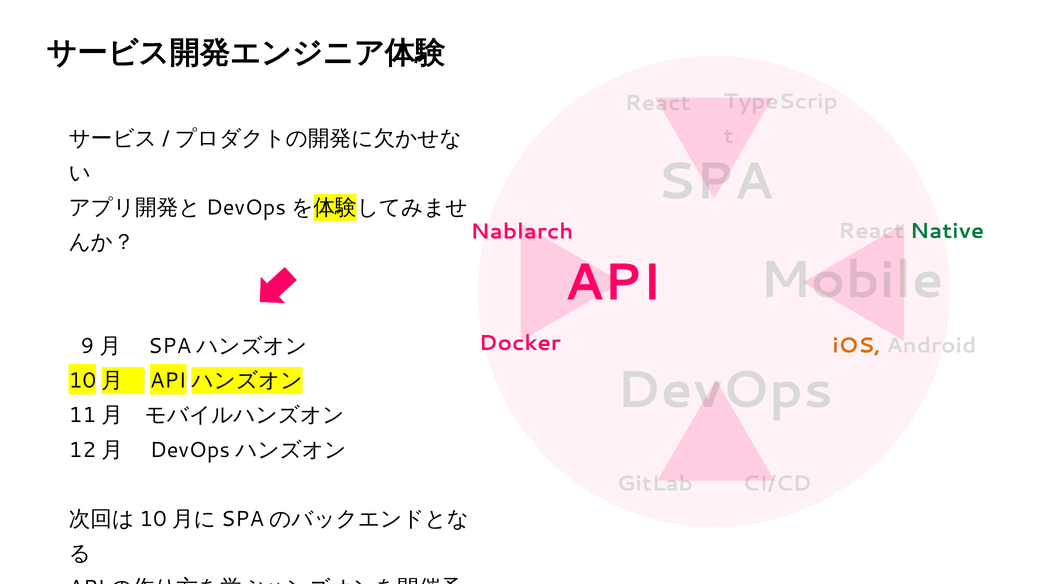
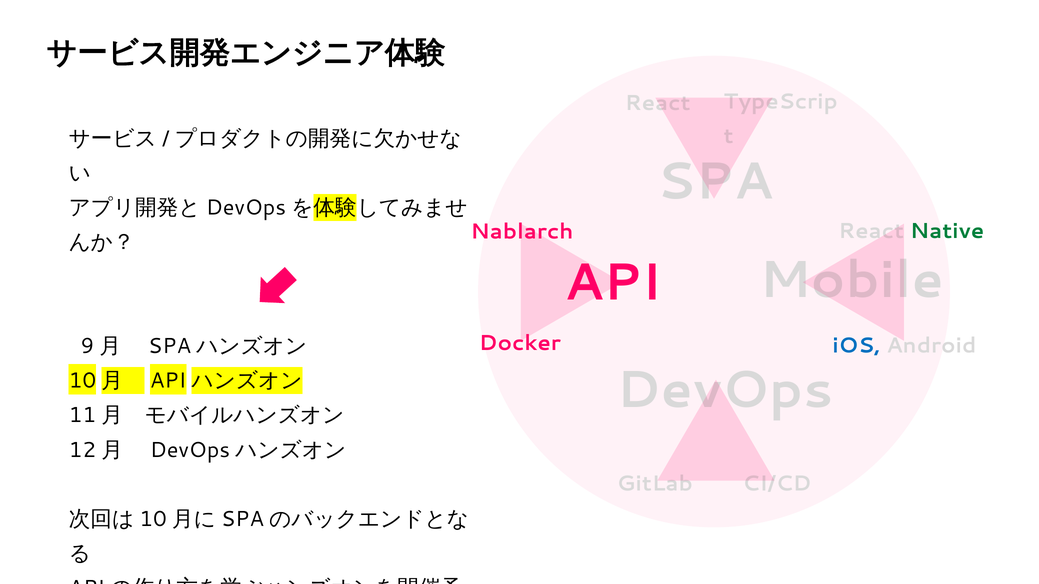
iOS colour: orange -> blue
